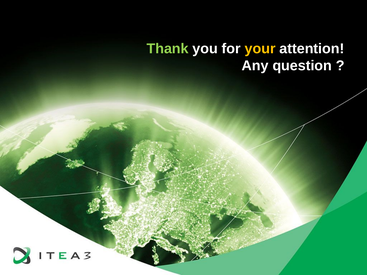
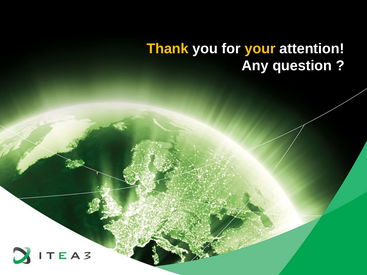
Thank colour: light green -> yellow
